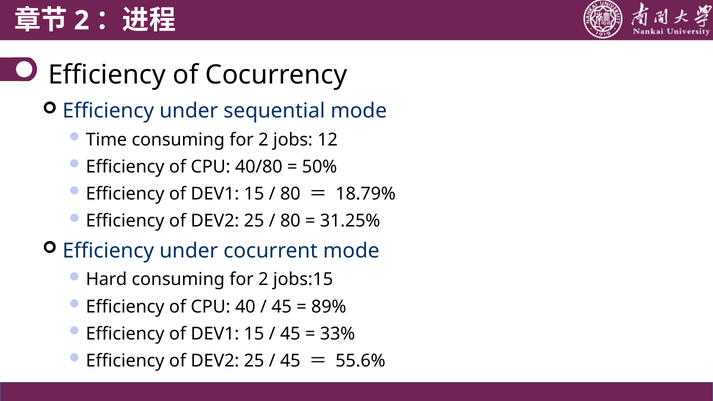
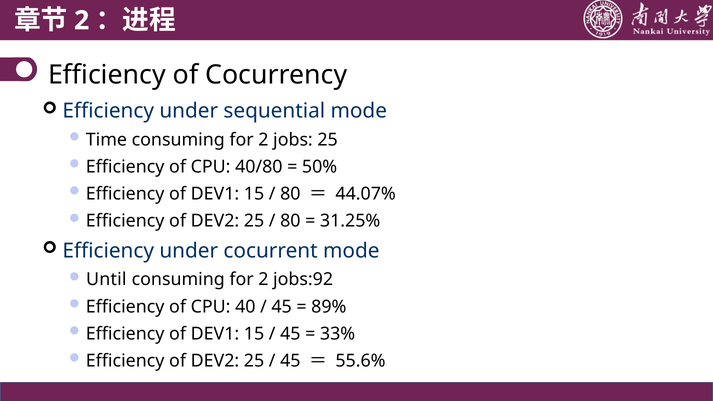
jobs 12: 12 -> 25
18.79%: 18.79% -> 44.07%
Hard: Hard -> Until
jobs:15: jobs:15 -> jobs:92
